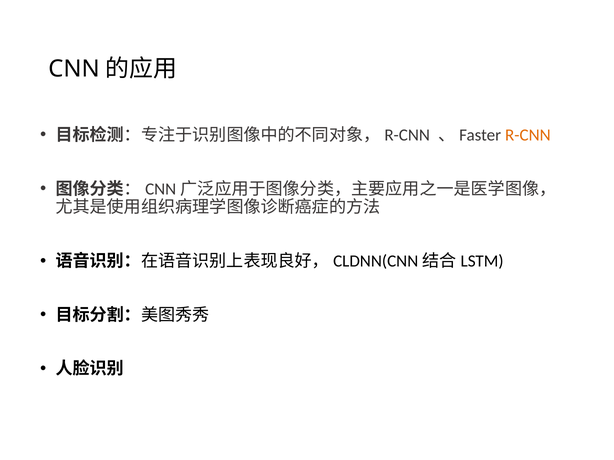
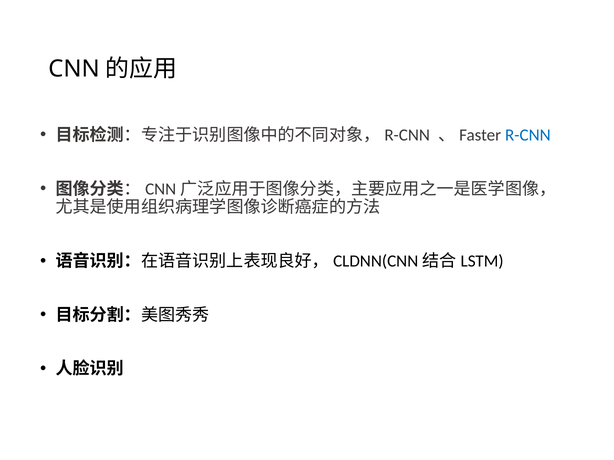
R-CNN colour: orange -> blue
